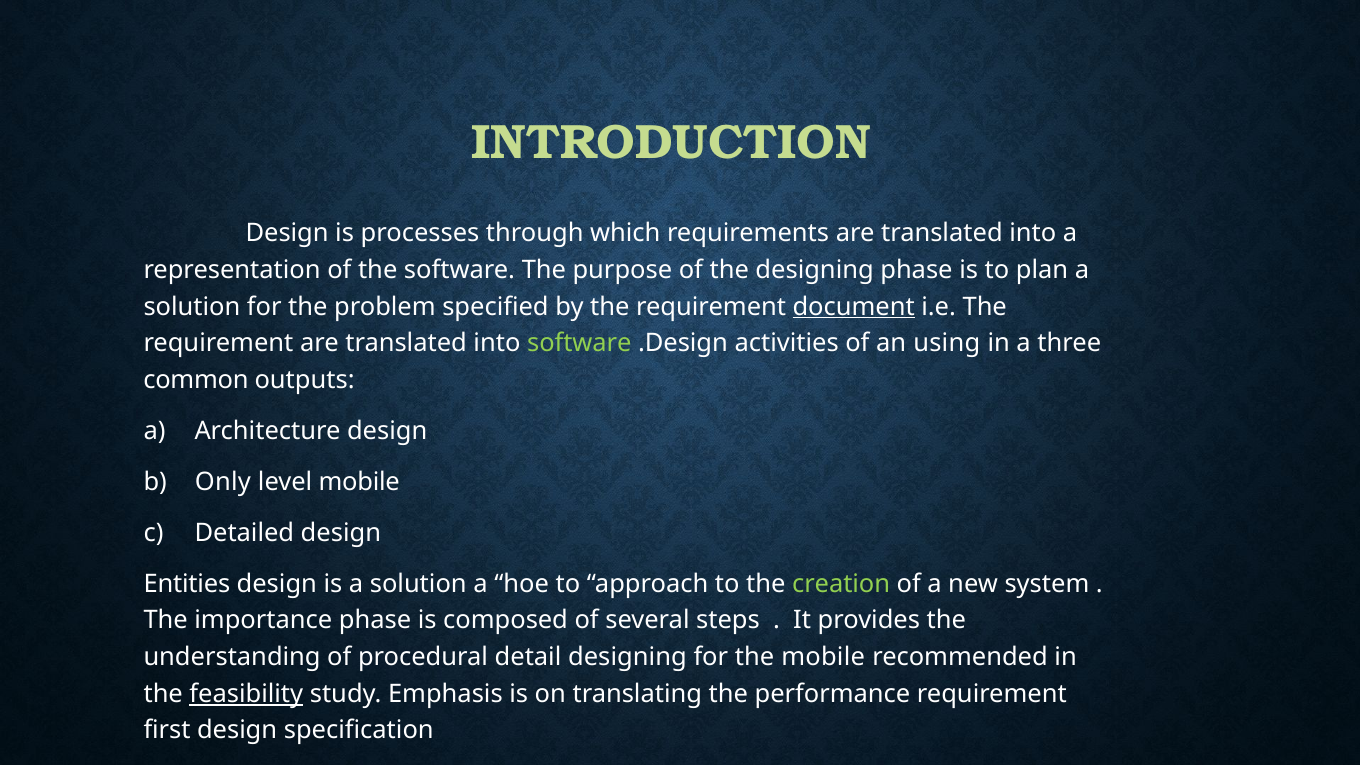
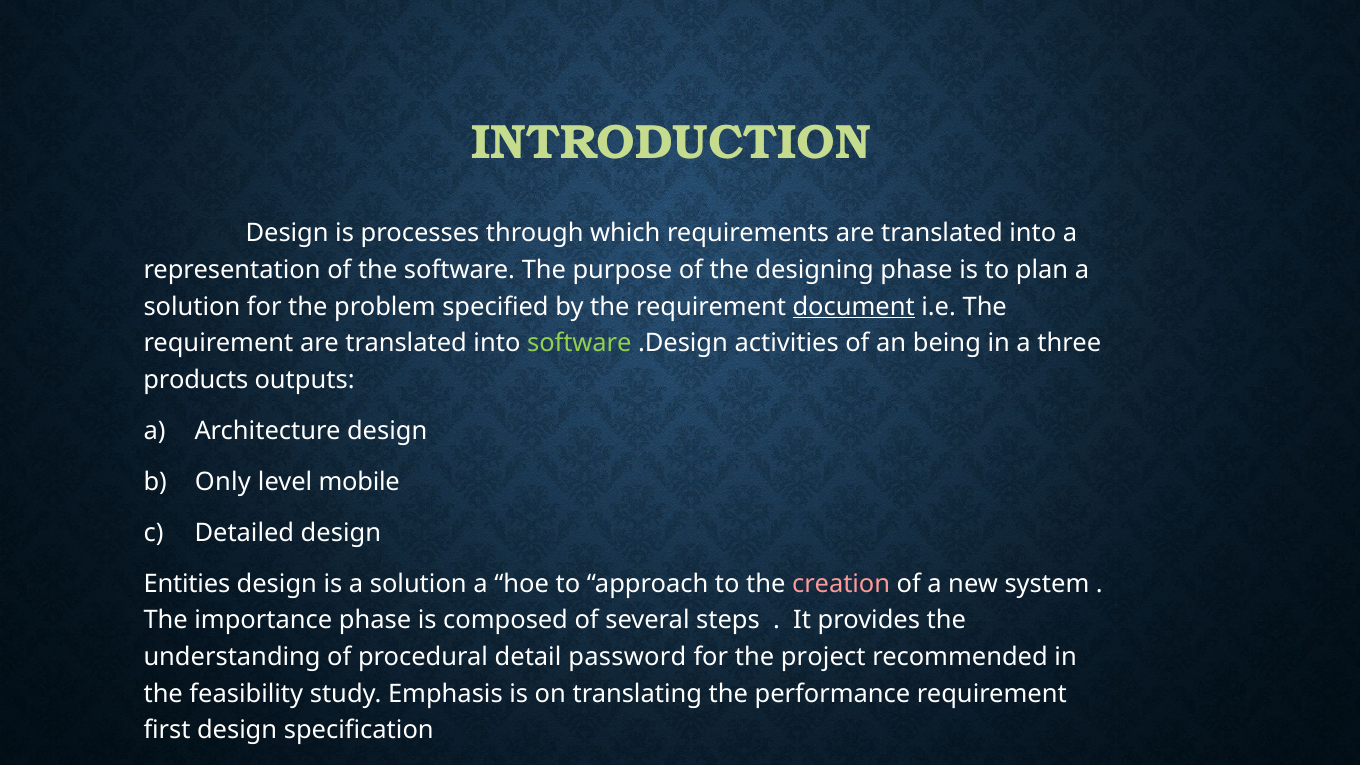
using: using -> being
common: common -> products
creation colour: light green -> pink
detail designing: designing -> password
the mobile: mobile -> project
feasibility underline: present -> none
